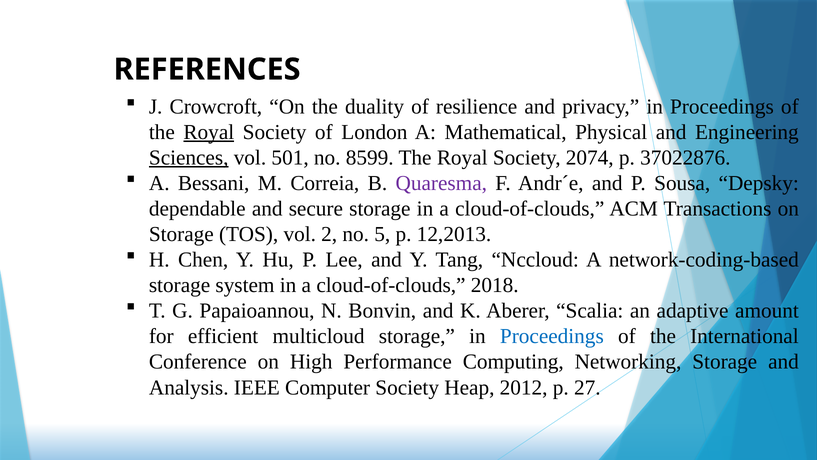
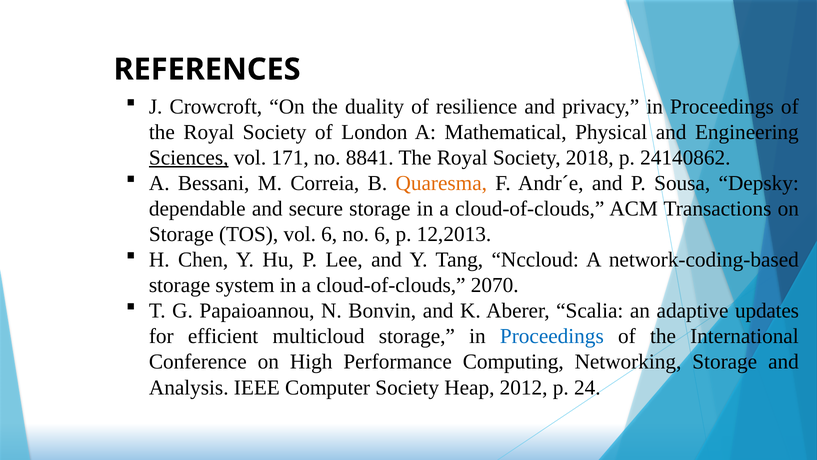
Royal at (209, 132) underline: present -> none
501: 501 -> 171
8599: 8599 -> 8841
2074: 2074 -> 2018
37022876: 37022876 -> 24140862
Quaresma colour: purple -> orange
vol 2: 2 -> 6
no 5: 5 -> 6
2018: 2018 -> 2070
amount: amount -> updates
27: 27 -> 24
